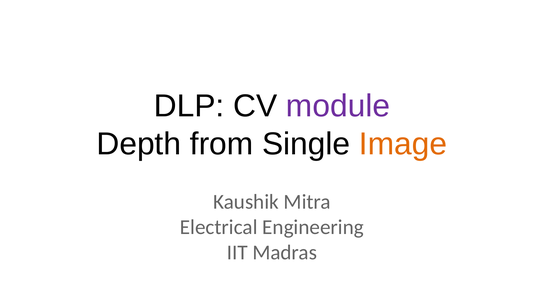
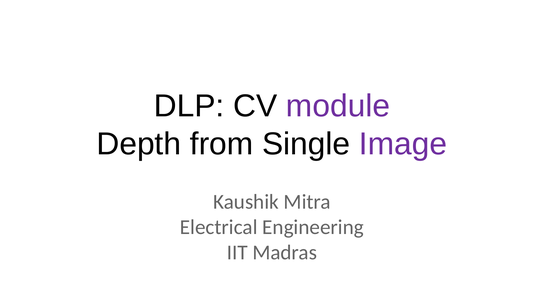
Image colour: orange -> purple
